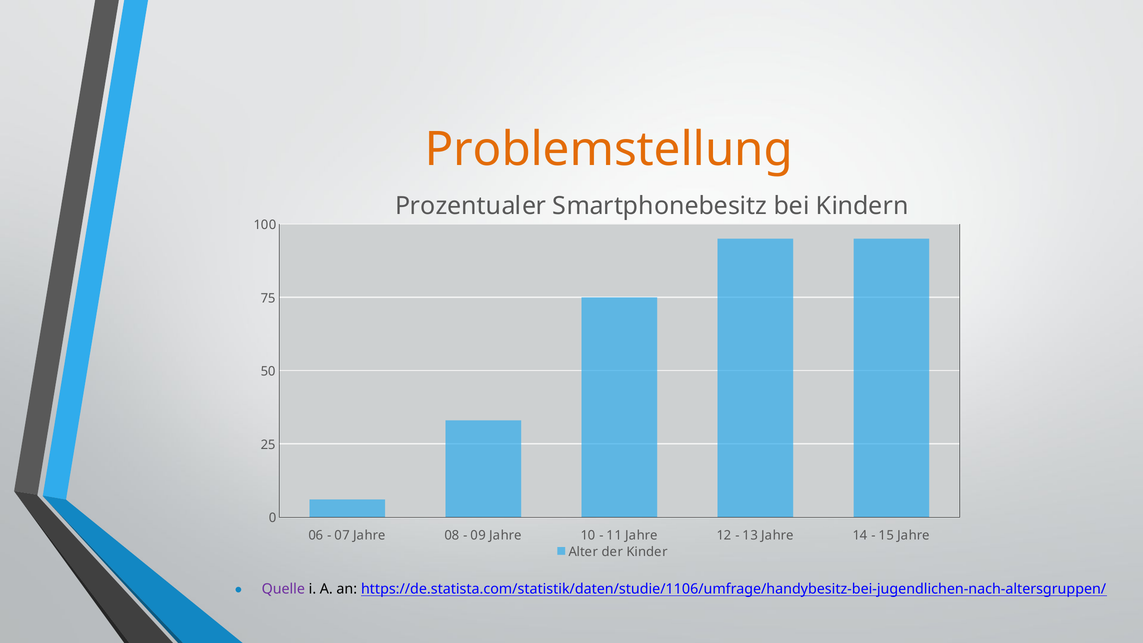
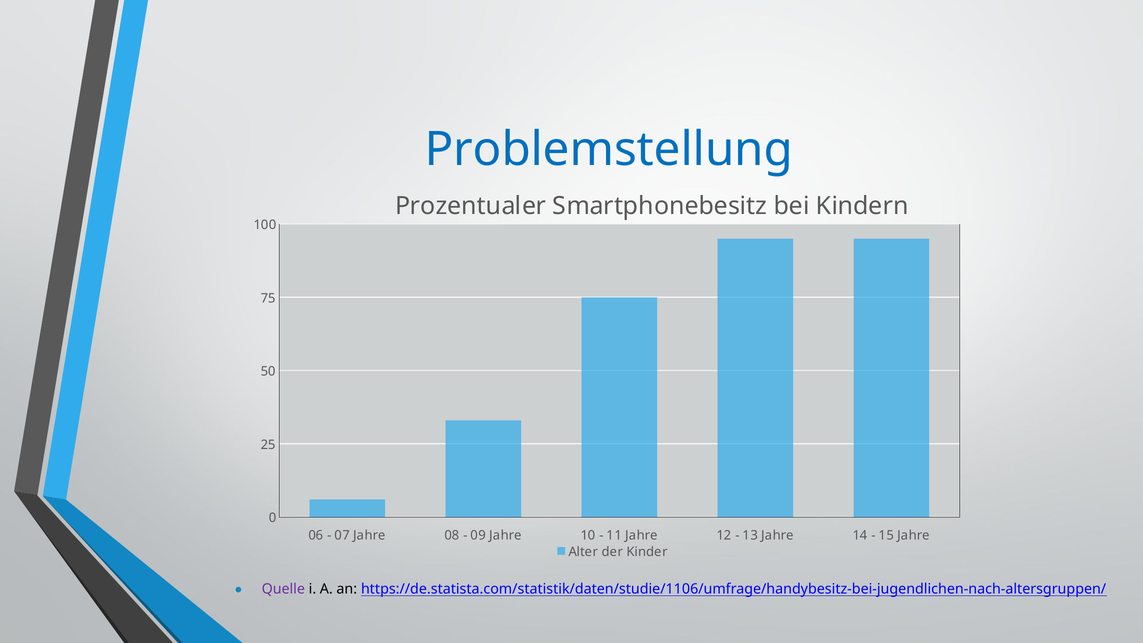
Problemstellung colour: orange -> blue
